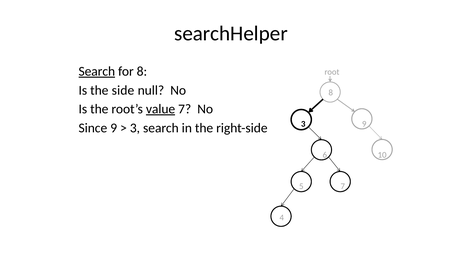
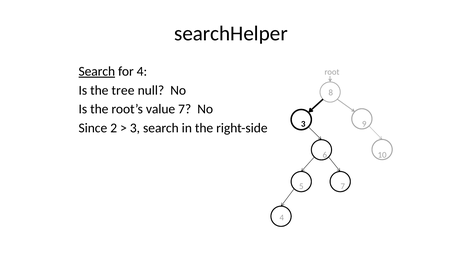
for 8: 8 -> 4
side: side -> tree
value underline: present -> none
Since 9: 9 -> 2
